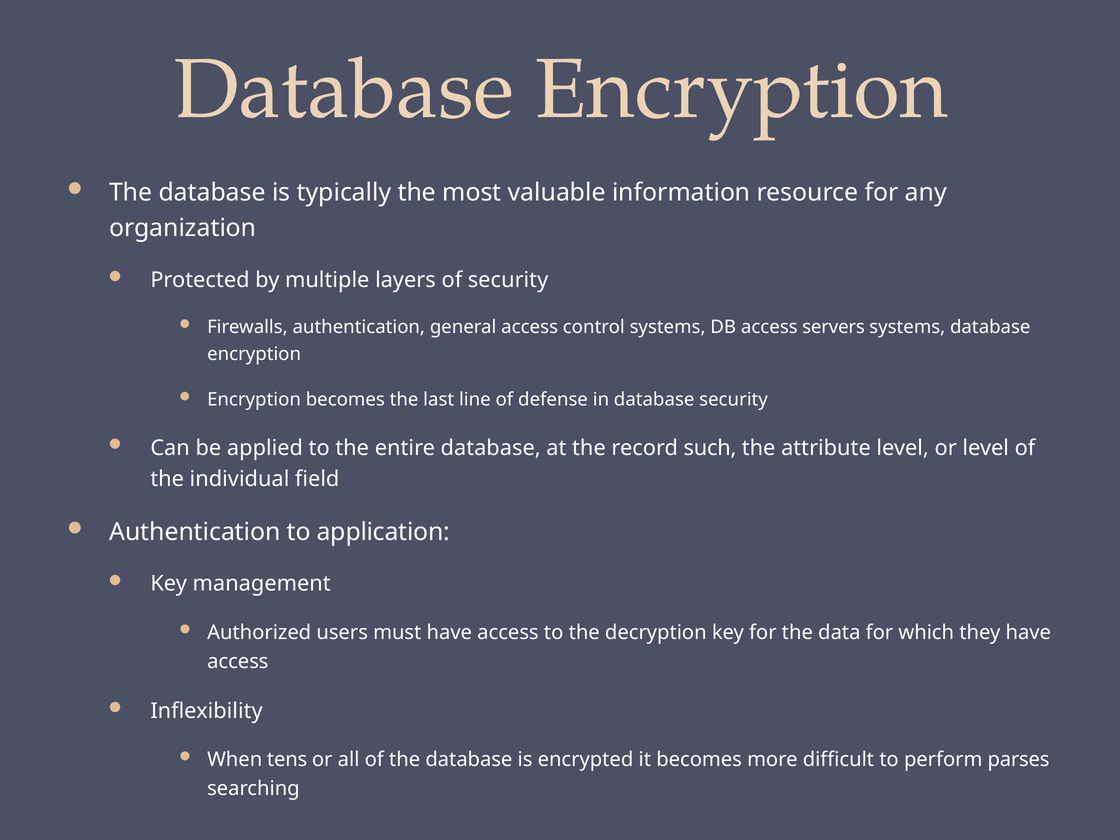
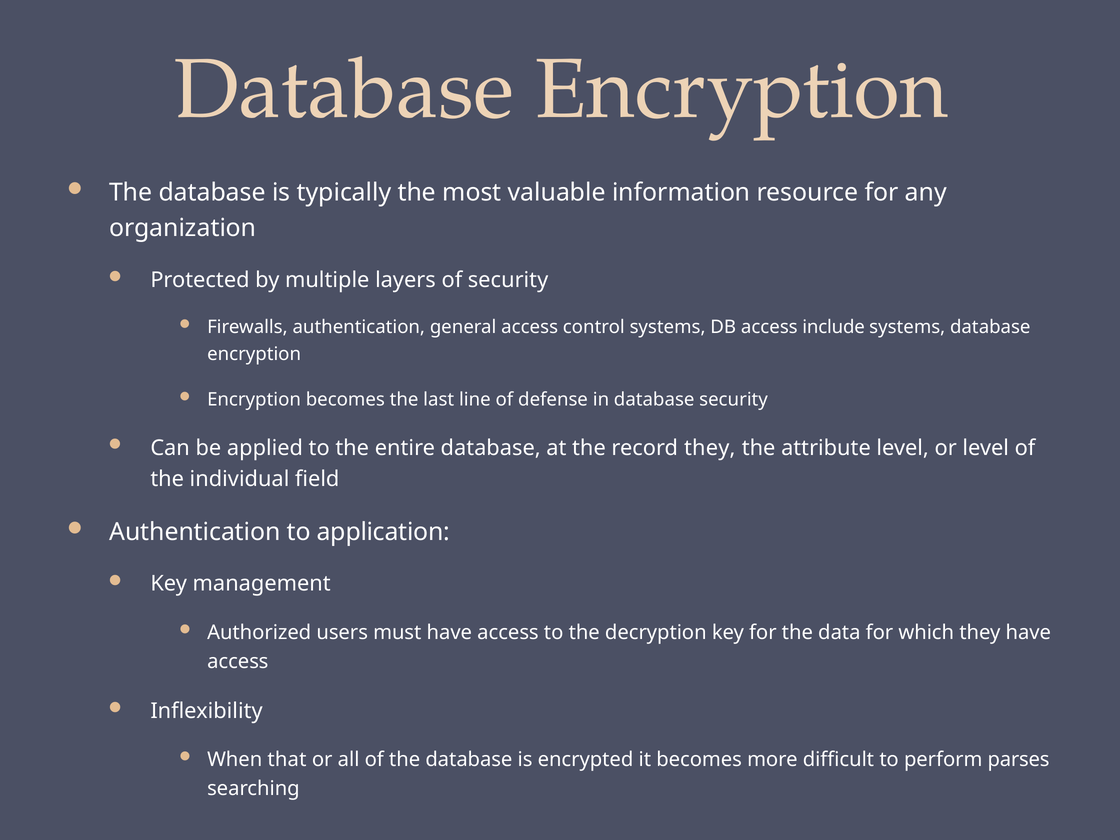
servers: servers -> include
record such: such -> they
tens: tens -> that
